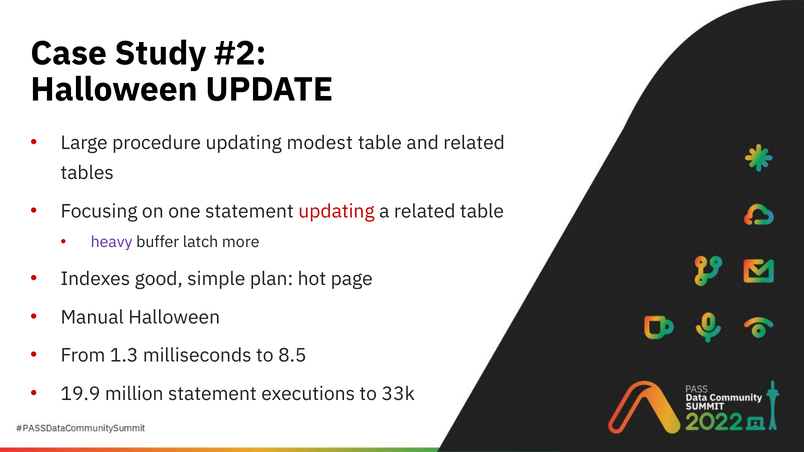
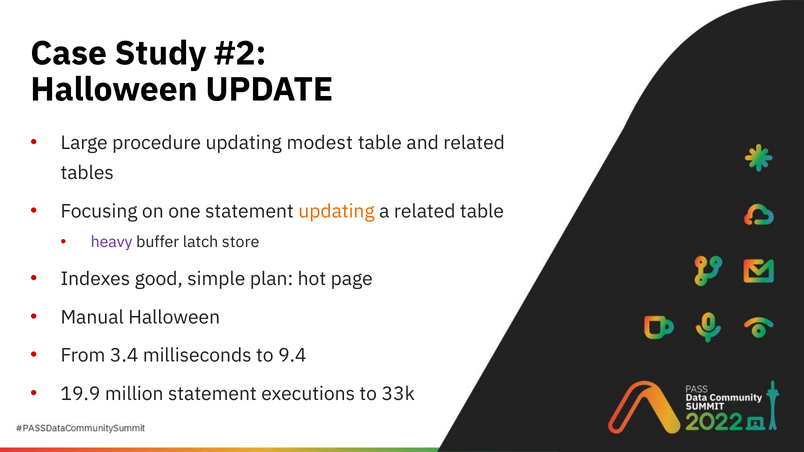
updating at (336, 212) colour: red -> orange
more: more -> store
1.3: 1.3 -> 3.4
8.5: 8.5 -> 9.4
